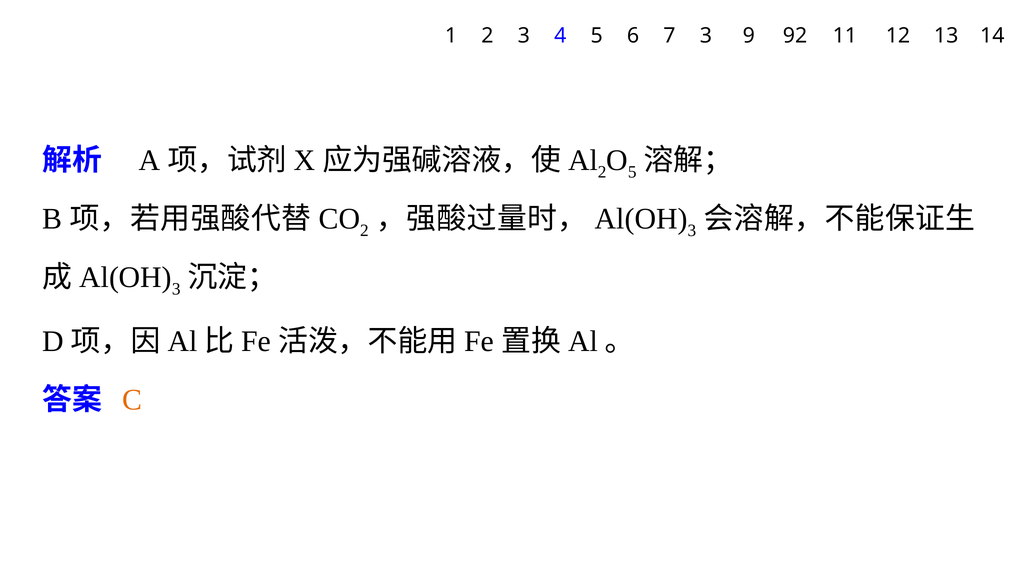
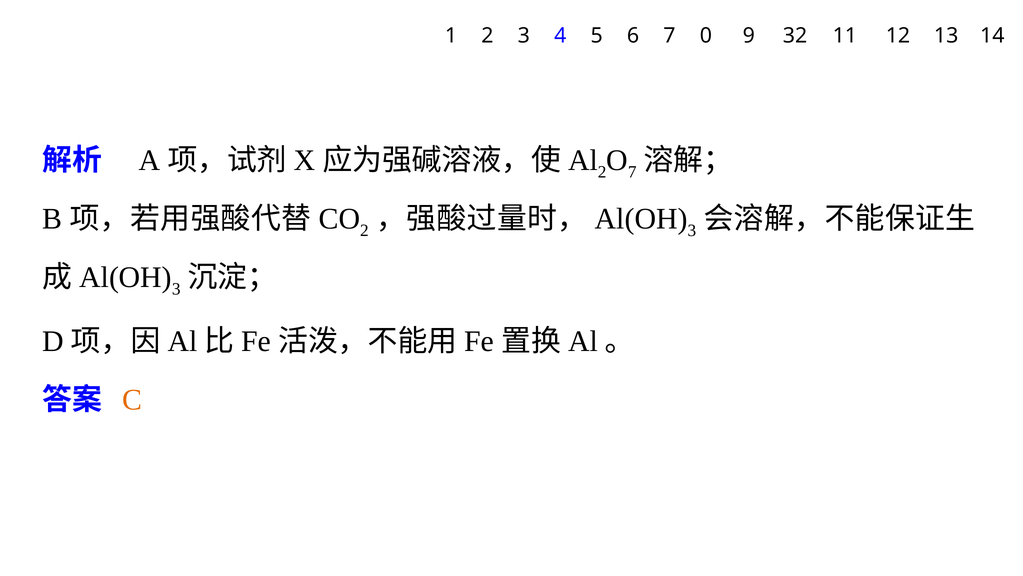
7 3: 3 -> 0
92: 92 -> 32
5 at (632, 172): 5 -> 7
